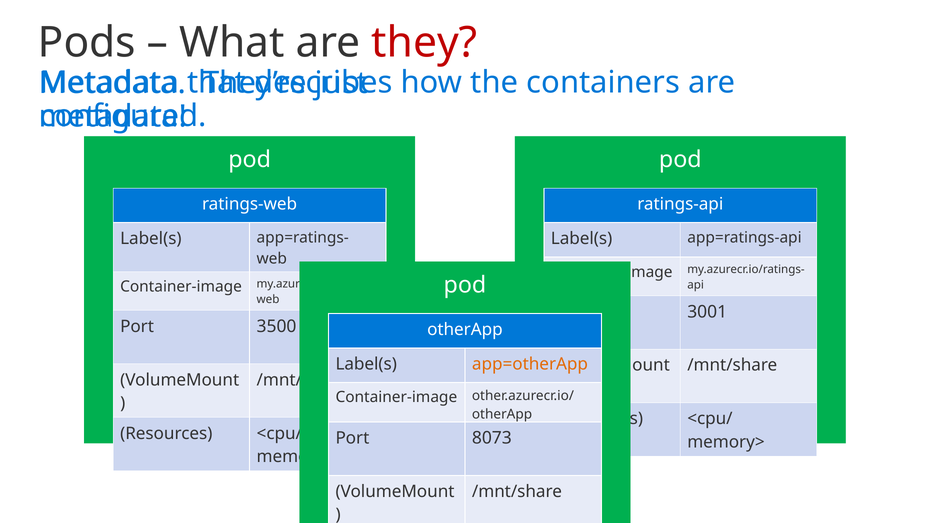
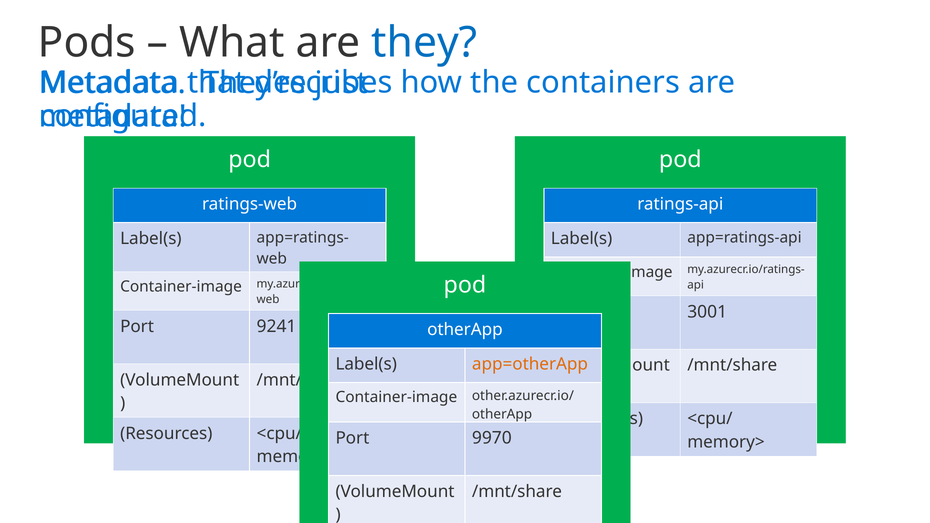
they colour: red -> blue
3500: 3500 -> 9241
8073: 8073 -> 9970
